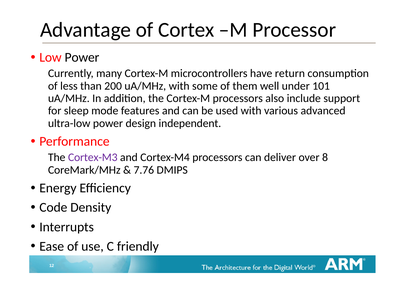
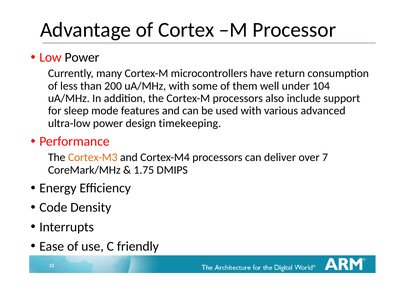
101: 101 -> 104
independent: independent -> timekeeping
Cortex-M3 colour: purple -> orange
8: 8 -> 7
7.76: 7.76 -> 1.75
